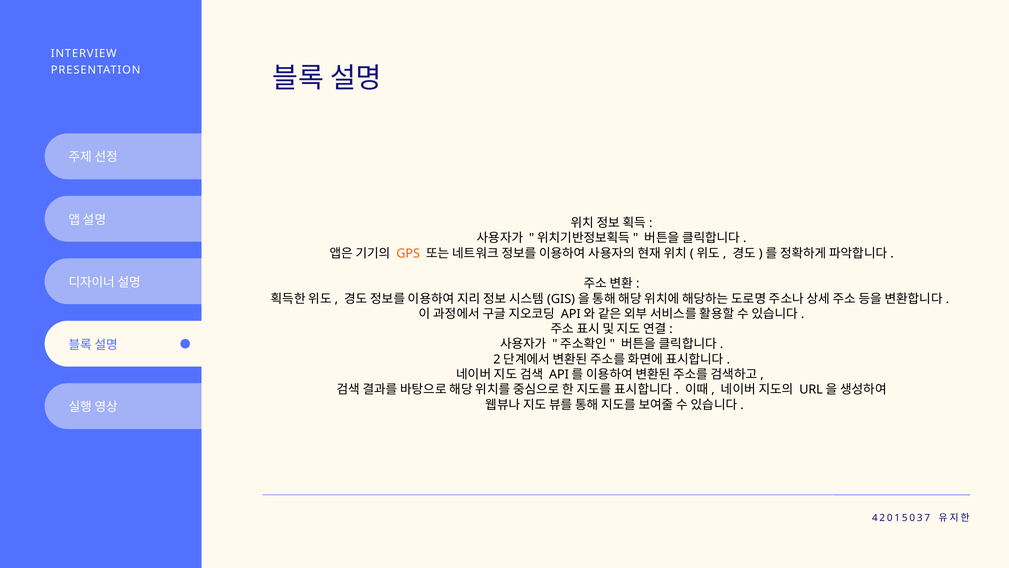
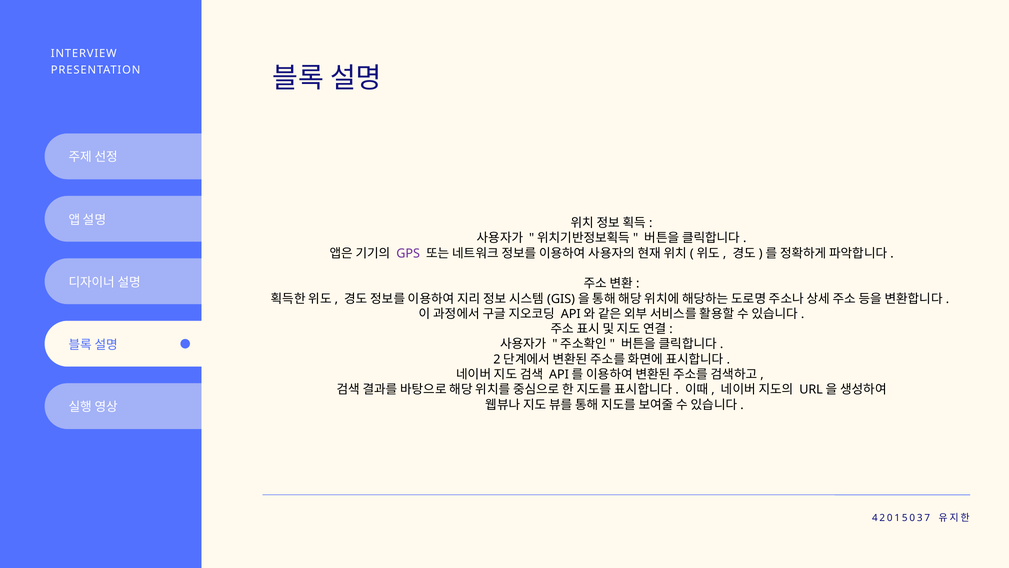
GPS colour: orange -> purple
